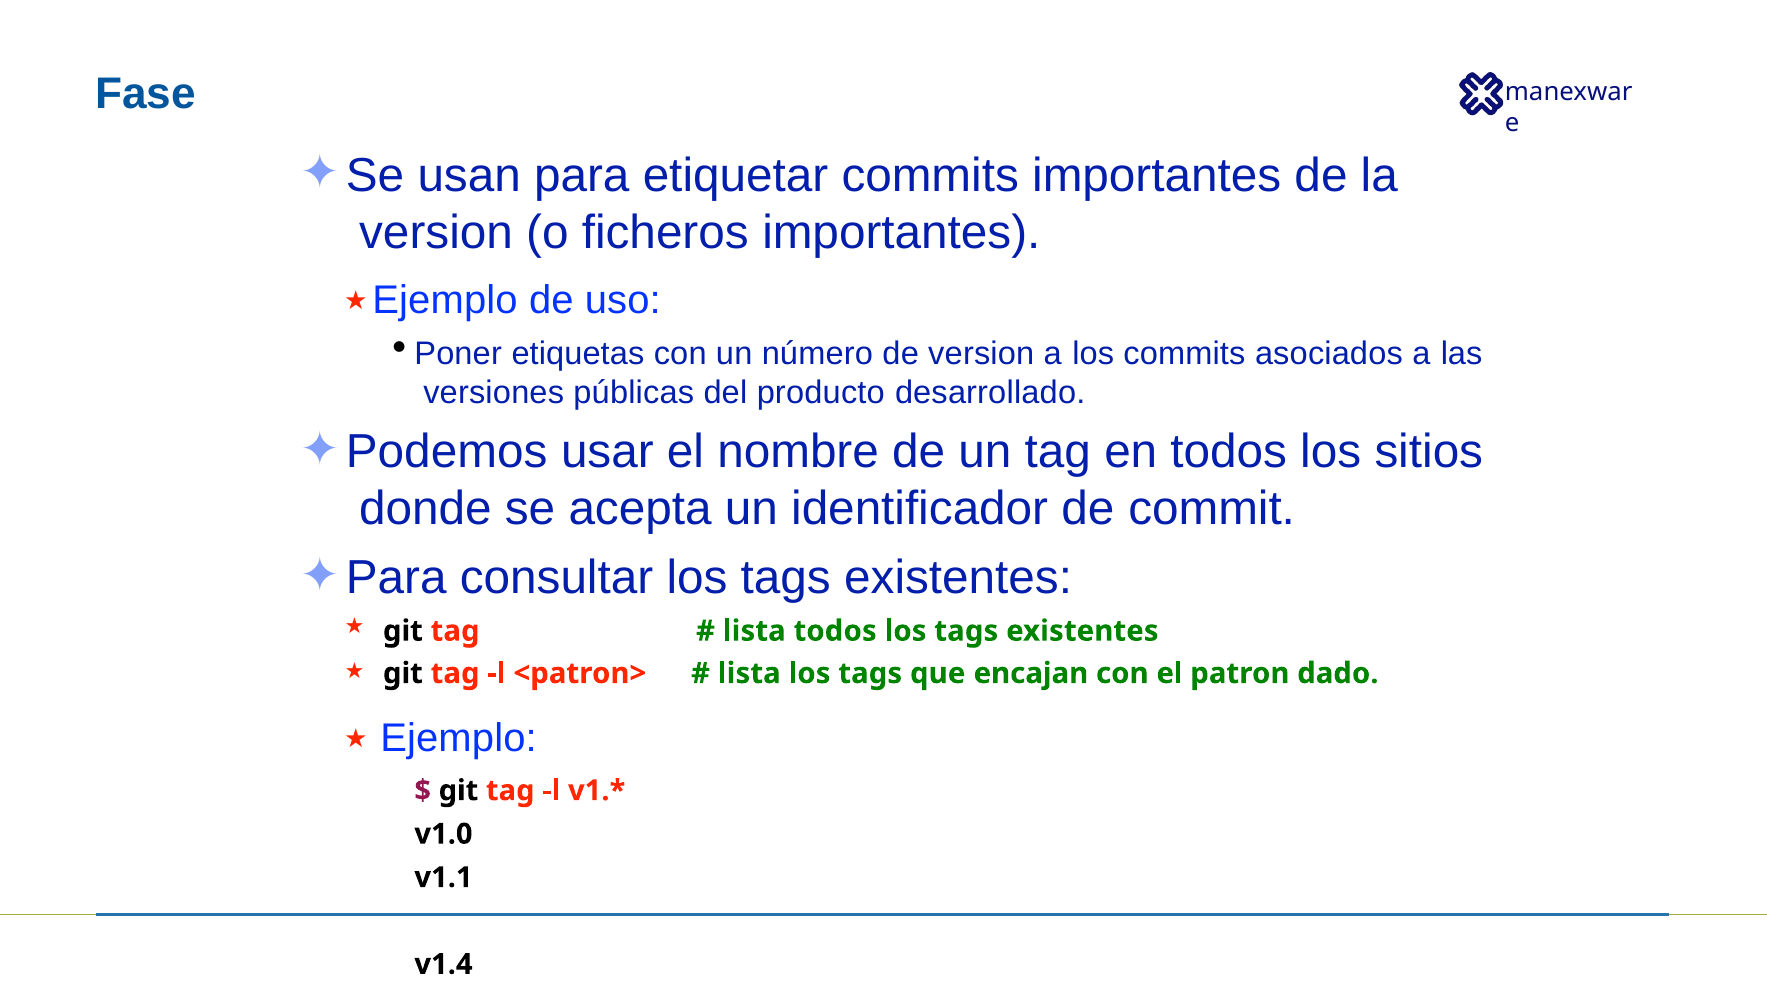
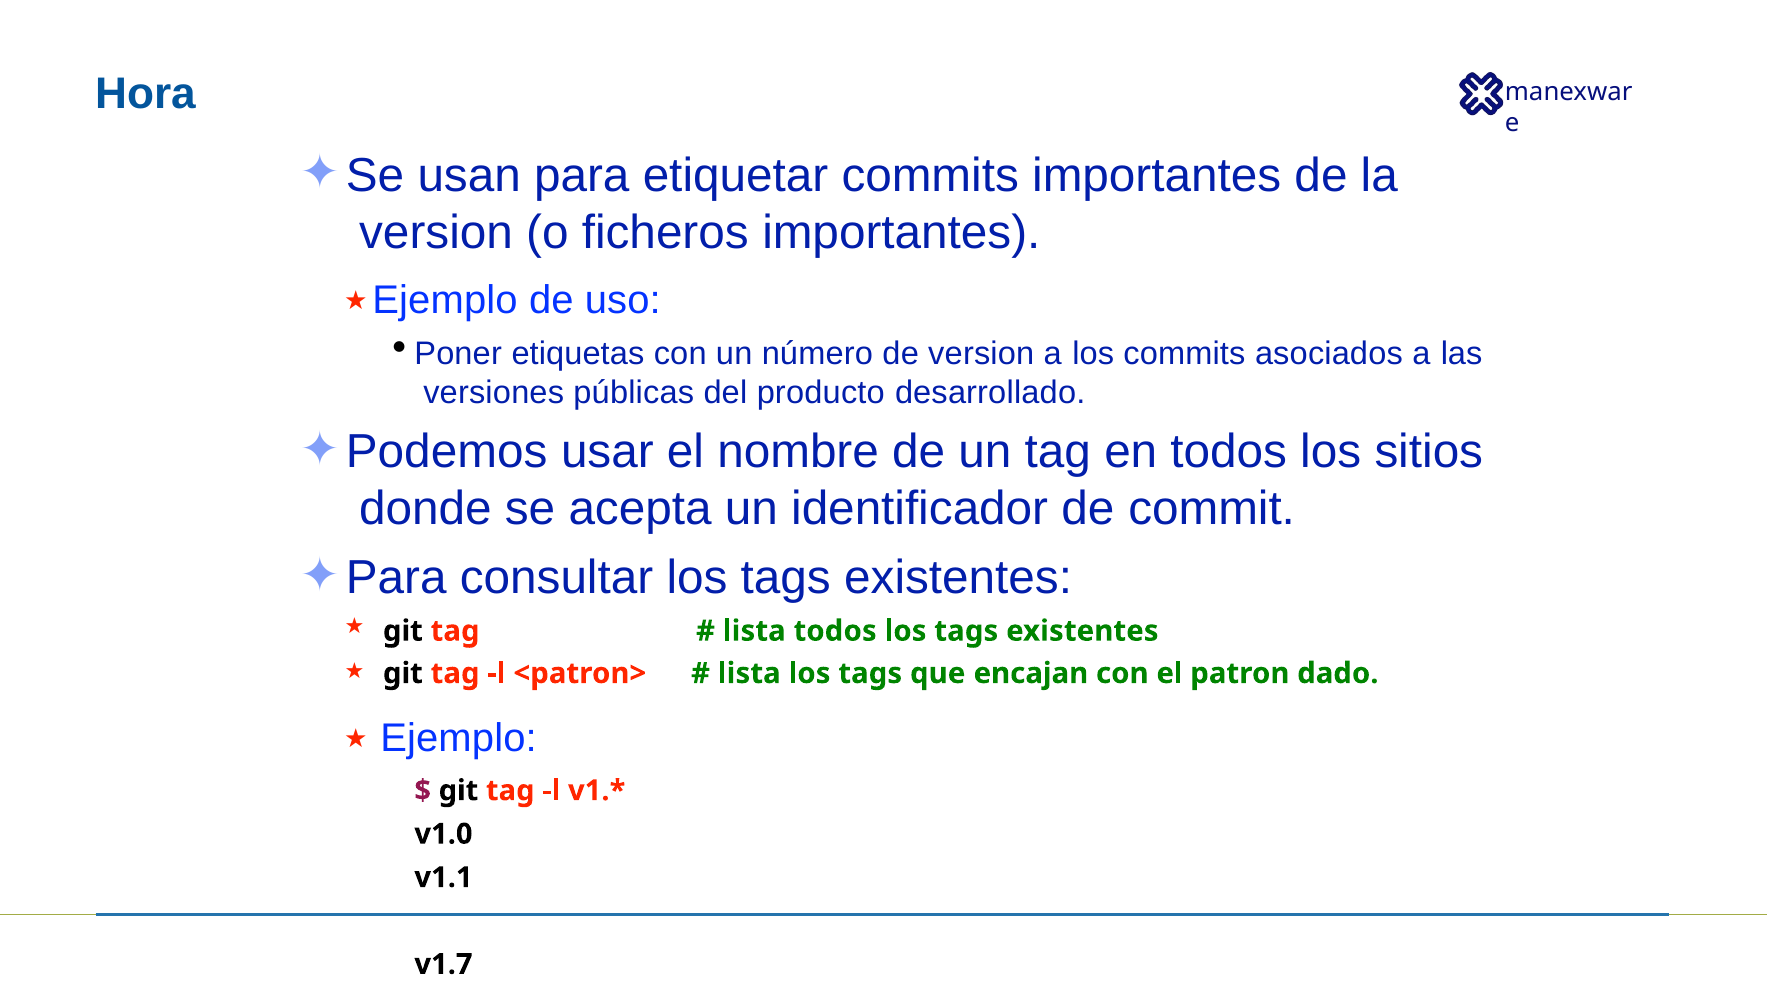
Fase: Fase -> Hora
v1.4: v1.4 -> v1.7
